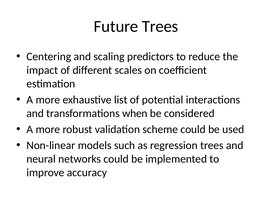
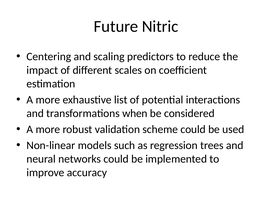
Future Trees: Trees -> Nitric
